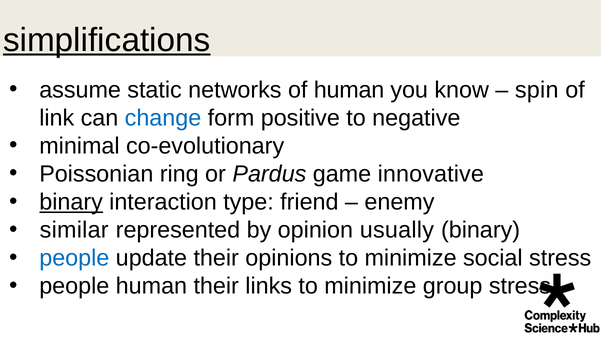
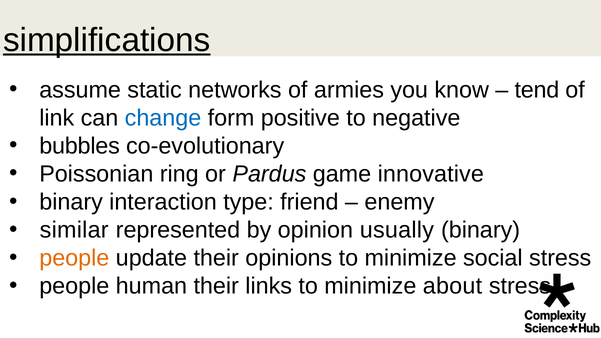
of human: human -> armies
spin: spin -> tend
minimal: minimal -> bubbles
binary at (71, 202) underline: present -> none
people at (74, 258) colour: blue -> orange
group: group -> about
